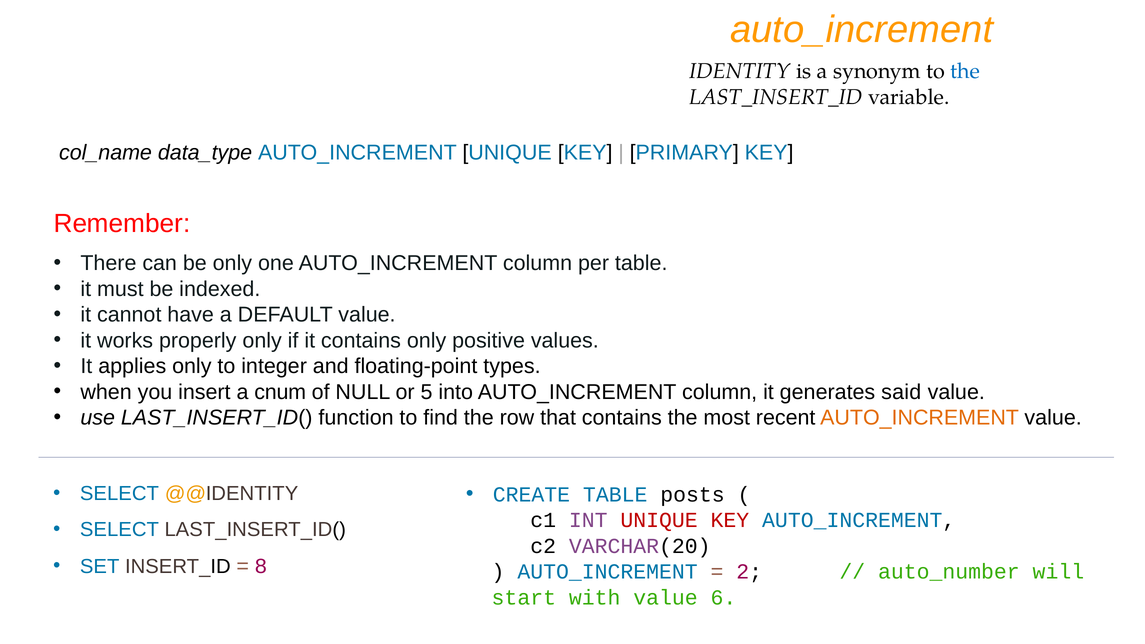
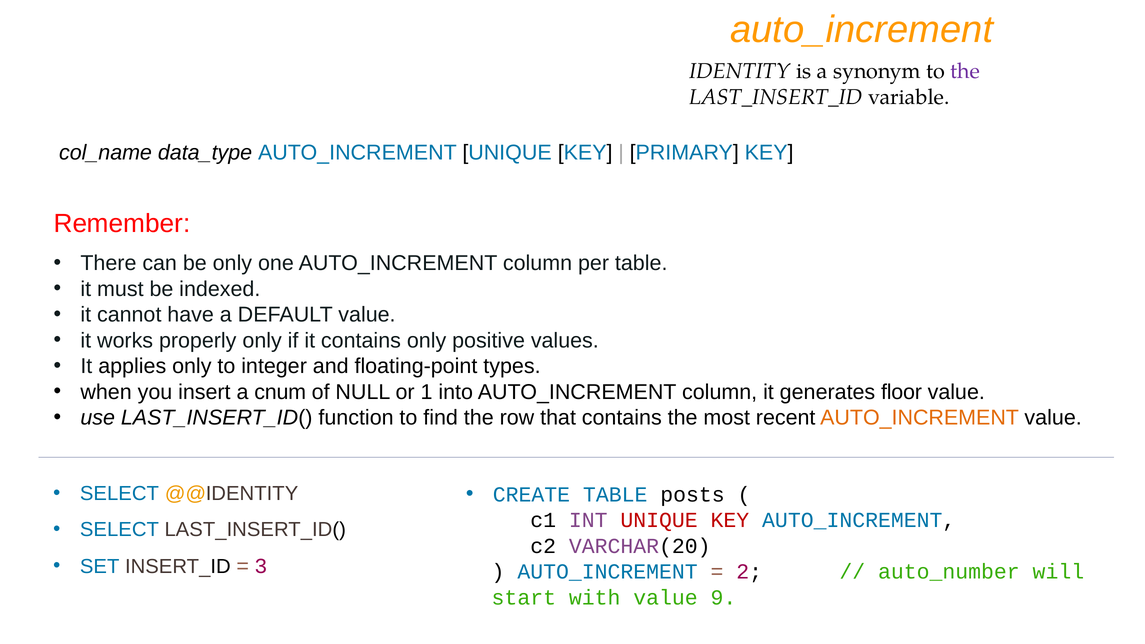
the at (965, 71) colour: blue -> purple
5: 5 -> 1
said: said -> floor
8: 8 -> 3
6: 6 -> 9
